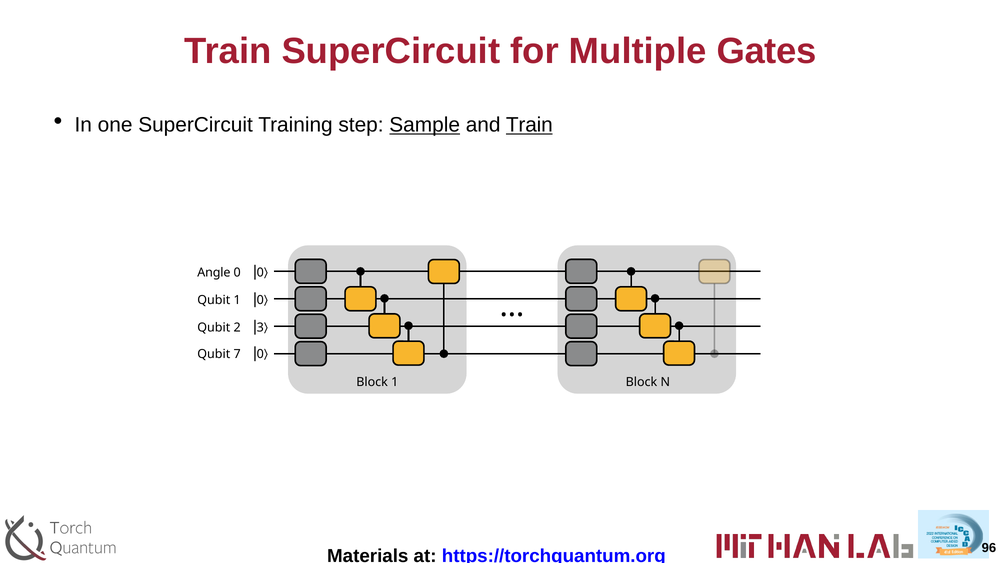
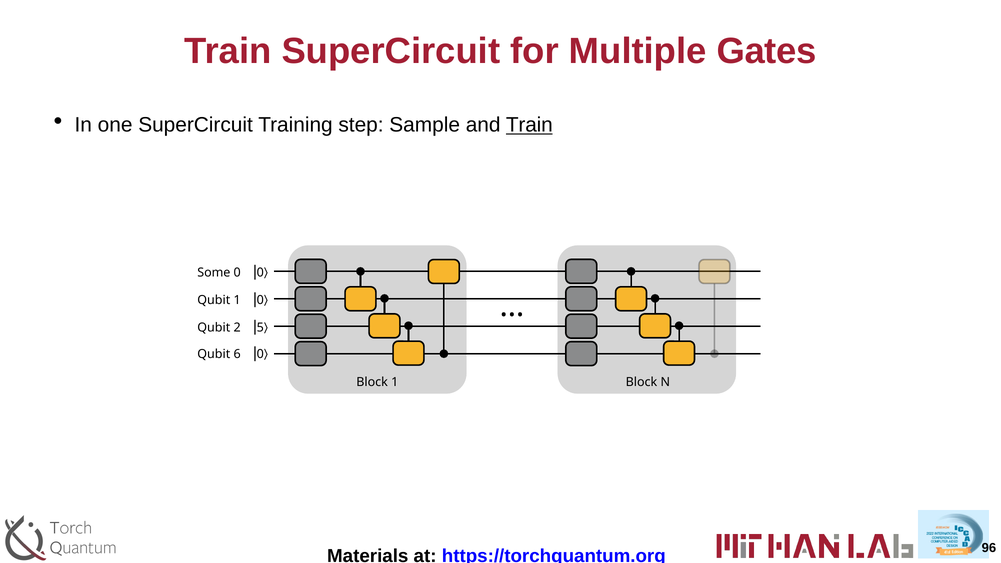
Sample underline: present -> none
Angle: Angle -> Some
3: 3 -> 5
7: 7 -> 6
